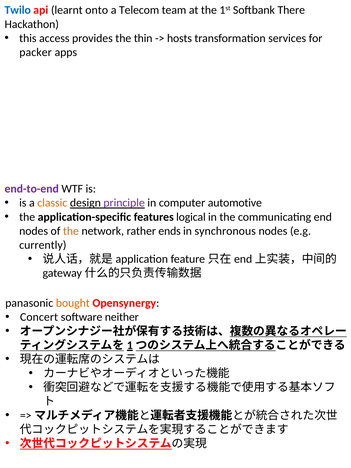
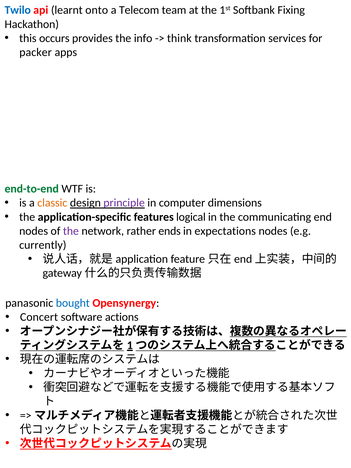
There: There -> Fixing
access: access -> occurs
thin: thin -> info
hosts: hosts -> think
end-to-end colour: purple -> green
automotive: automotive -> dimensions
the at (71, 231) colour: orange -> purple
synchronous: synchronous -> expectations
bought colour: orange -> blue
neither: neither -> actions
